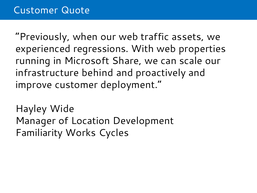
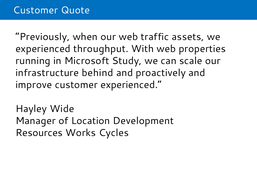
regressions: regressions -> throughput
Share: Share -> Study
customer deployment: deployment -> experienced
Familiarity: Familiarity -> Resources
